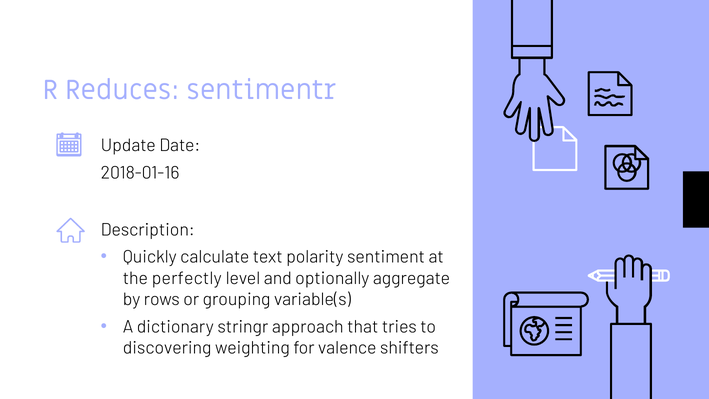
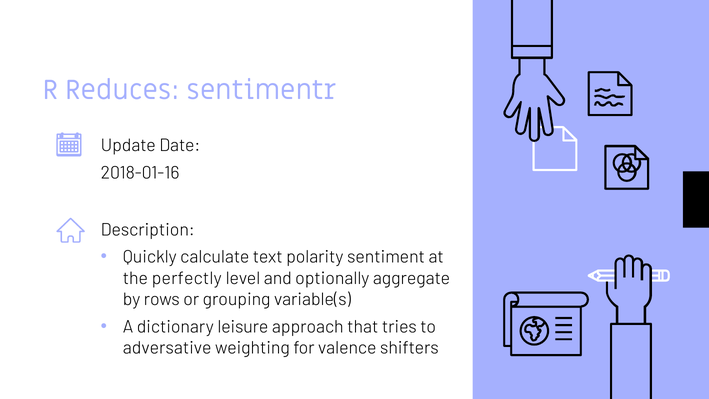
stringr: stringr -> leisure
discovering: discovering -> adversative
